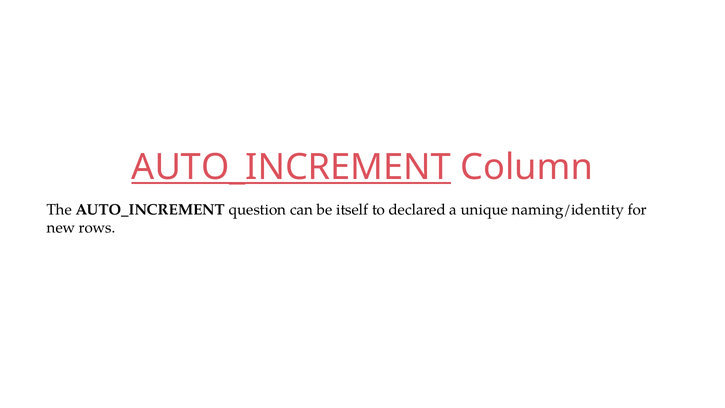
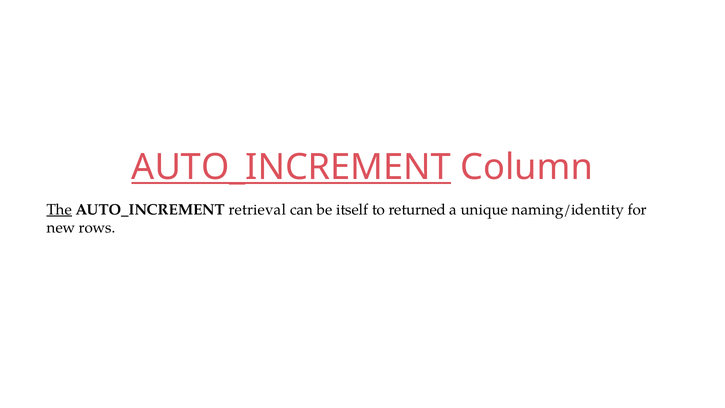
The underline: none -> present
question: question -> retrieval
declared: declared -> returned
